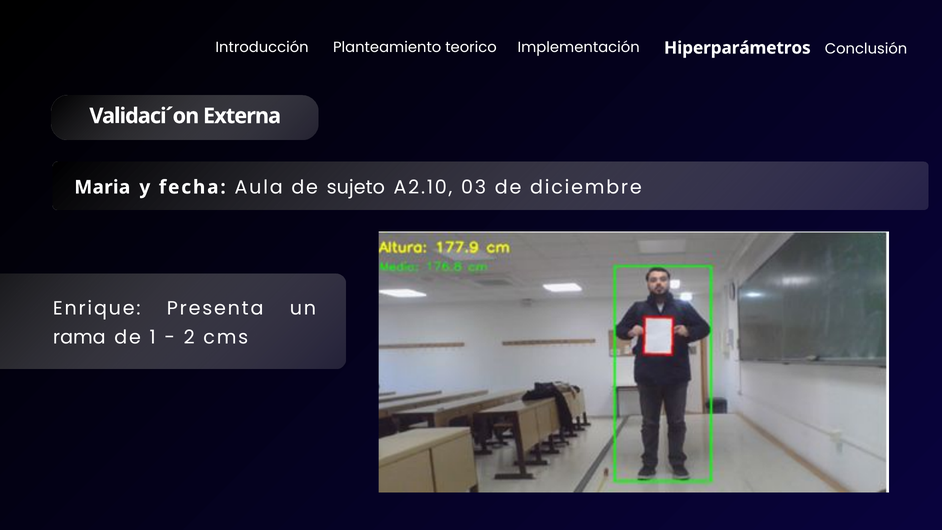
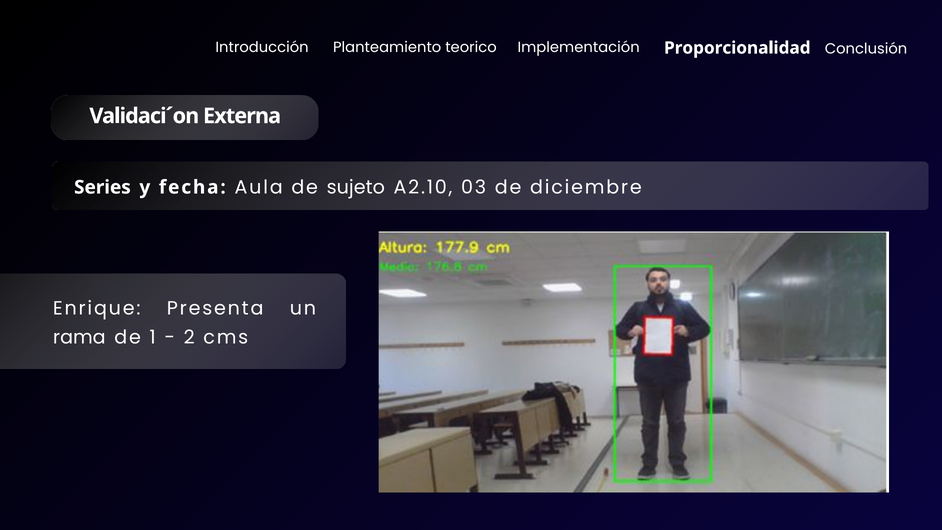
Hiperparámetros: Hiperparámetros -> Proporcionalidad
Maria: Maria -> Series
